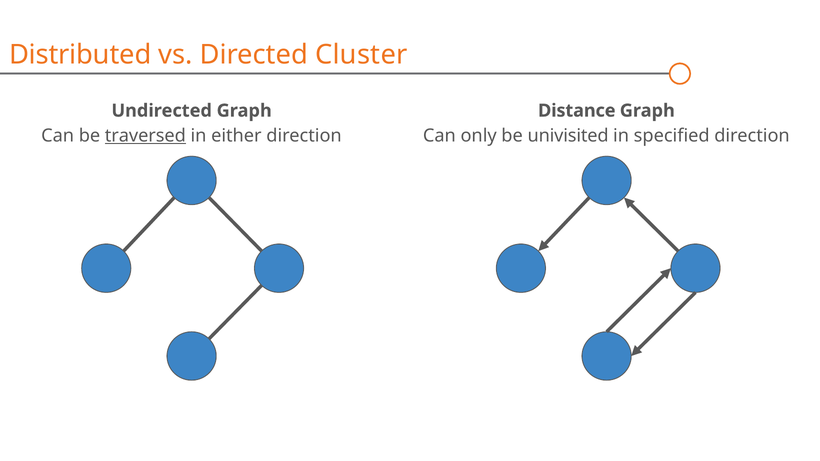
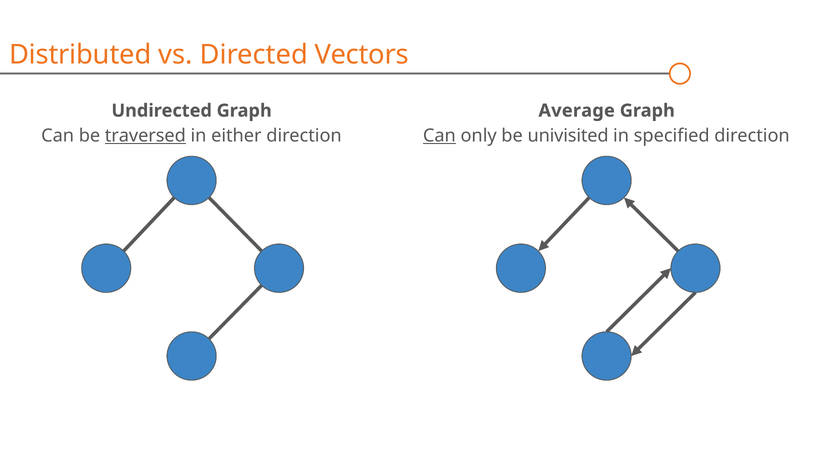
Cluster: Cluster -> Vectors
Distance: Distance -> Average
Can at (439, 136) underline: none -> present
